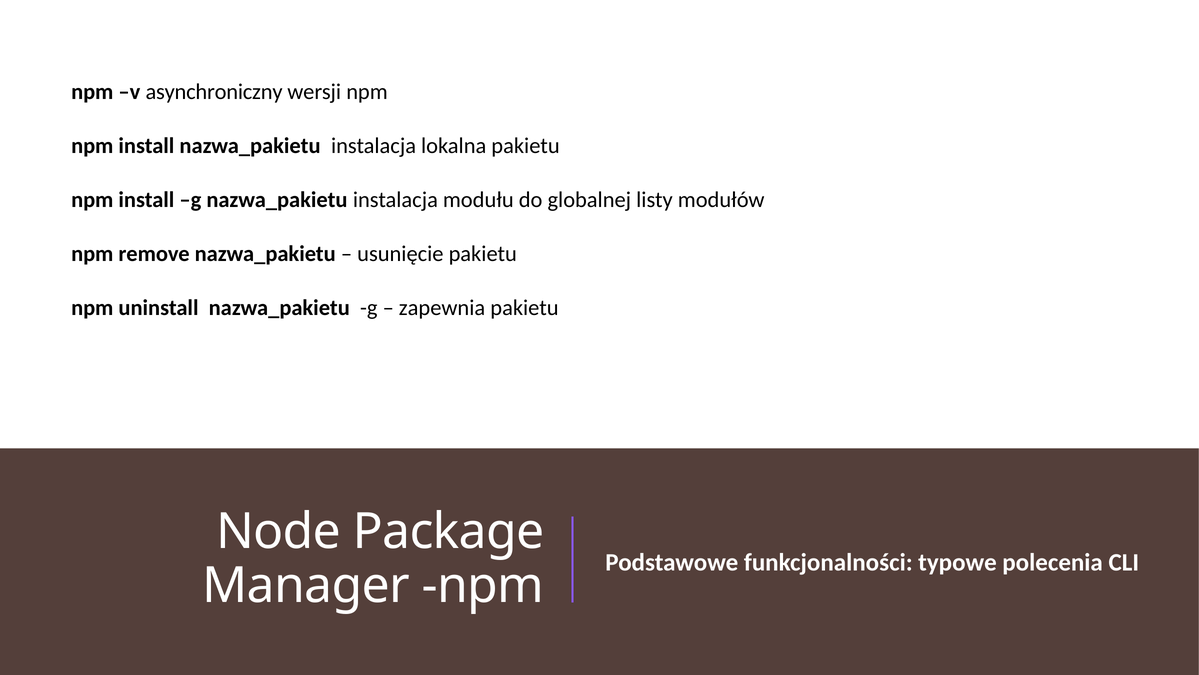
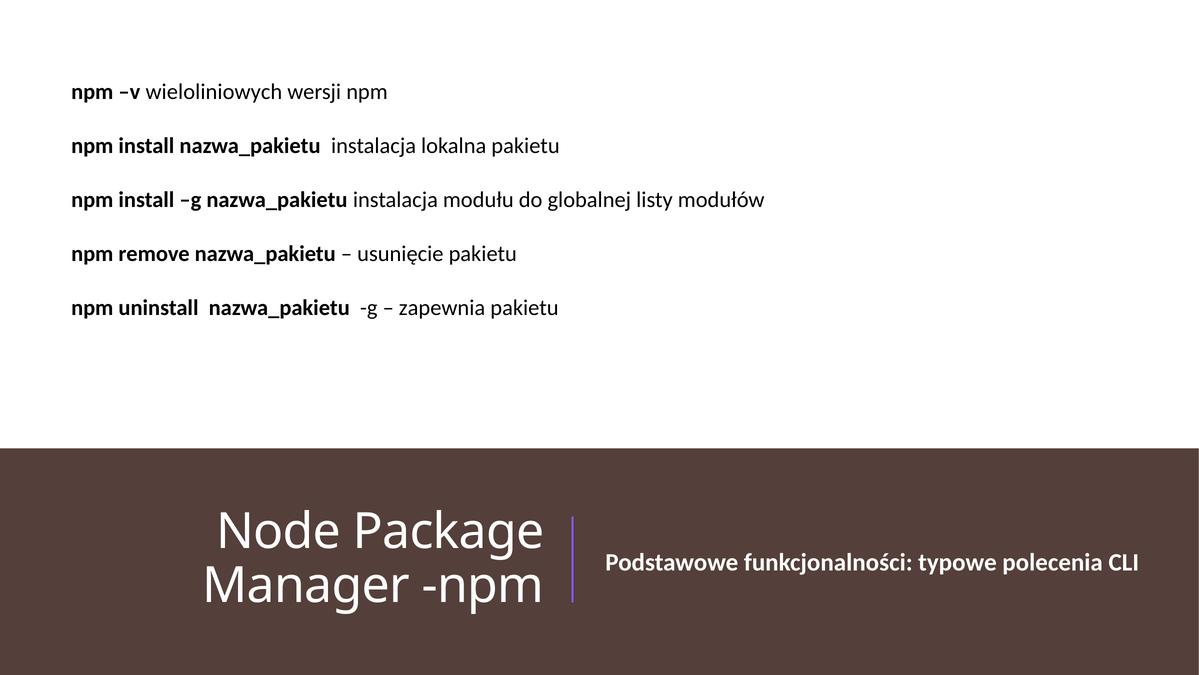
asynchroniczny: asynchroniczny -> wieloliniowych
